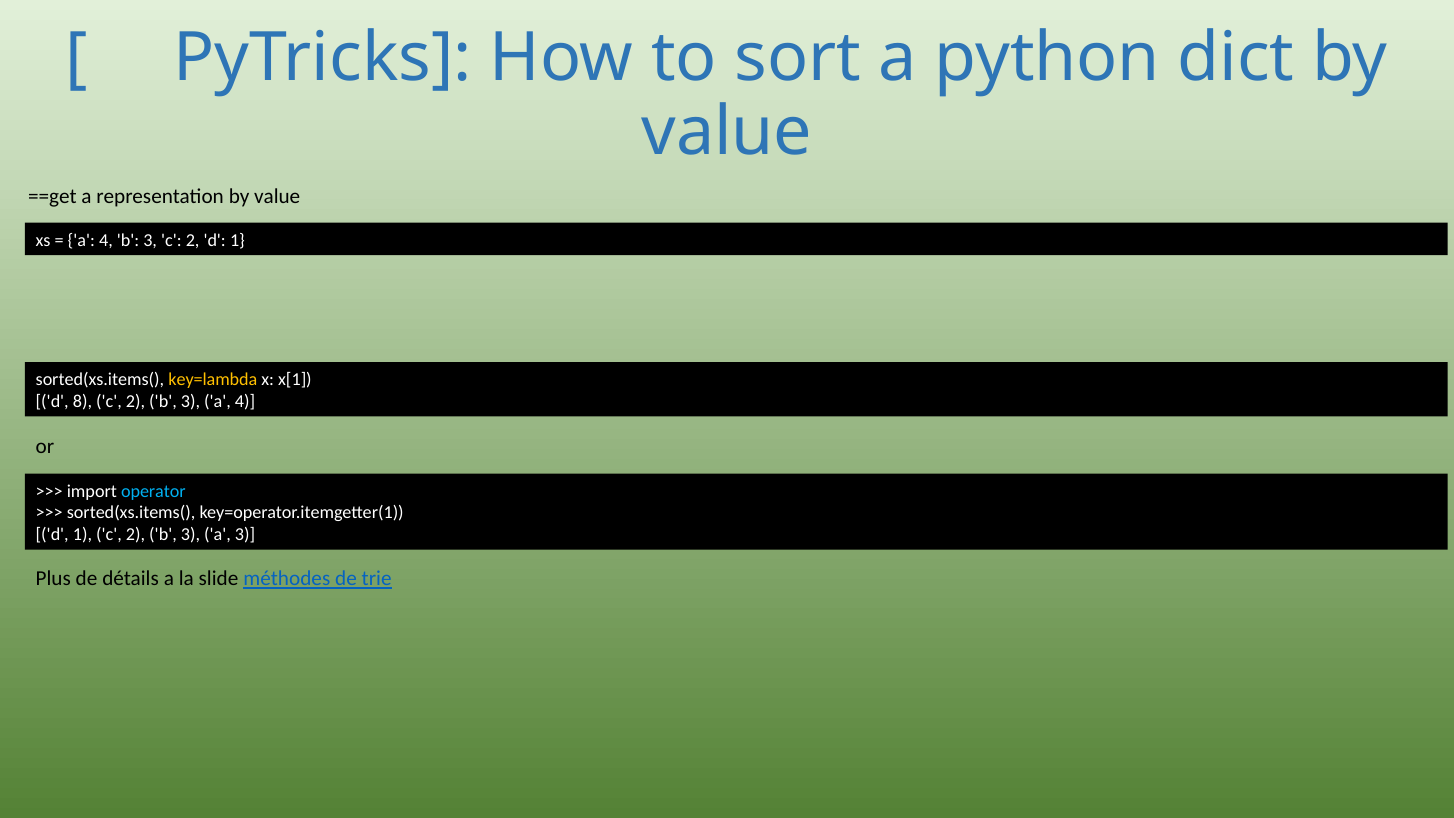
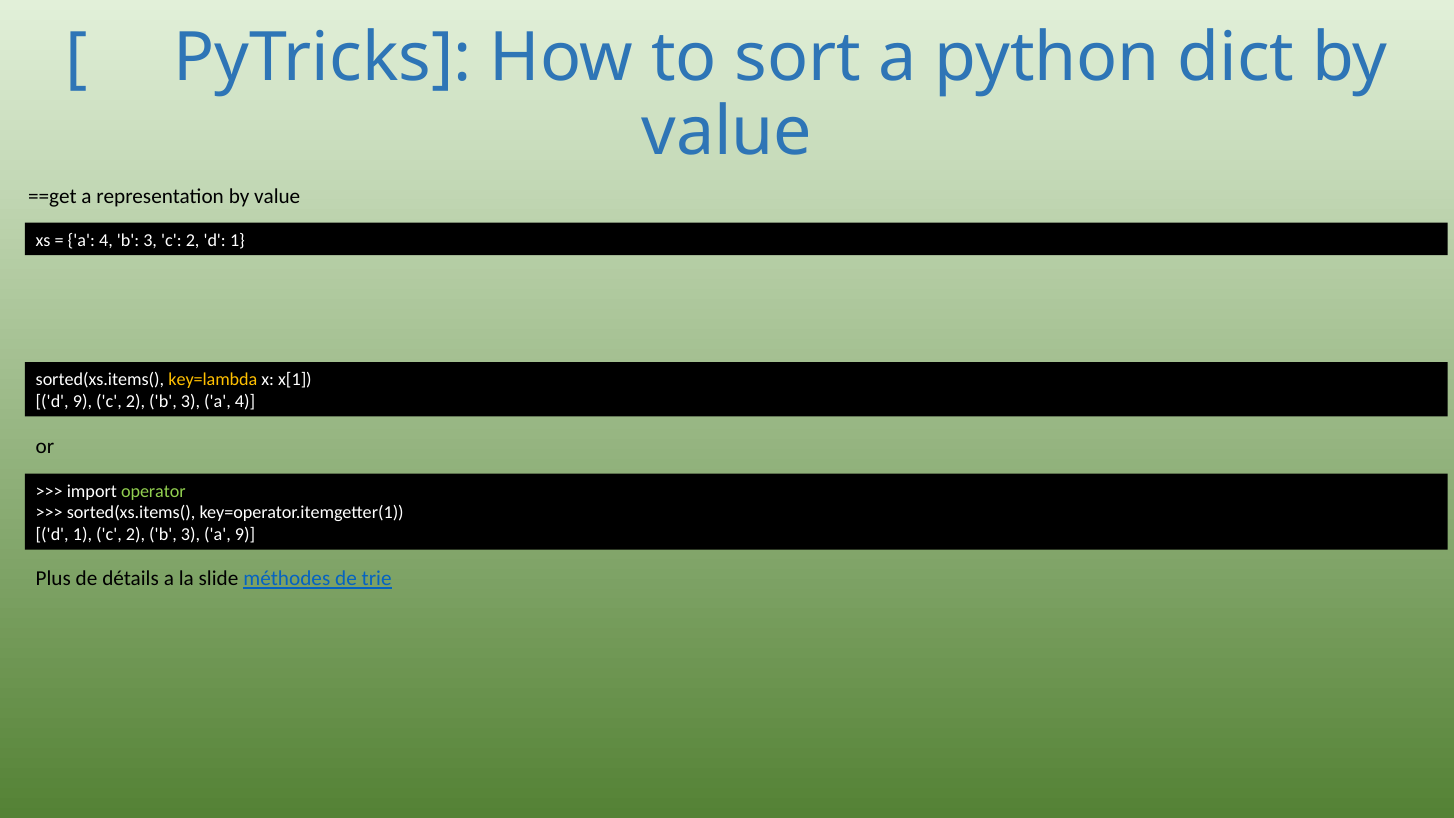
d 8: 8 -> 9
operator colour: light blue -> light green
a 3: 3 -> 9
